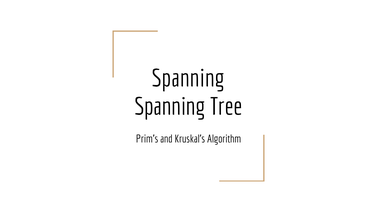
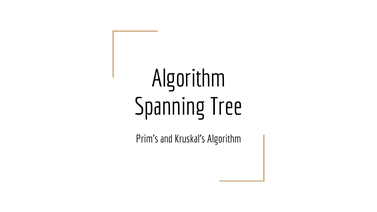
Spanning at (188, 79): Spanning -> Algorithm
